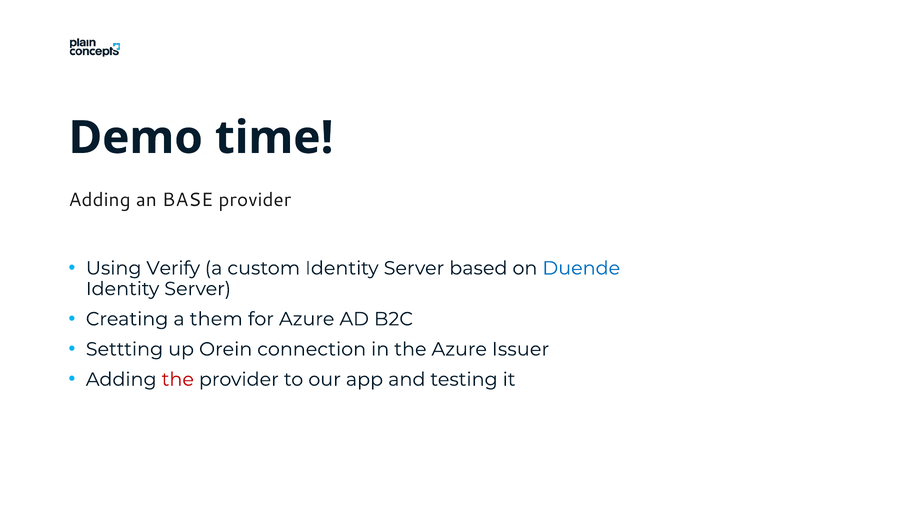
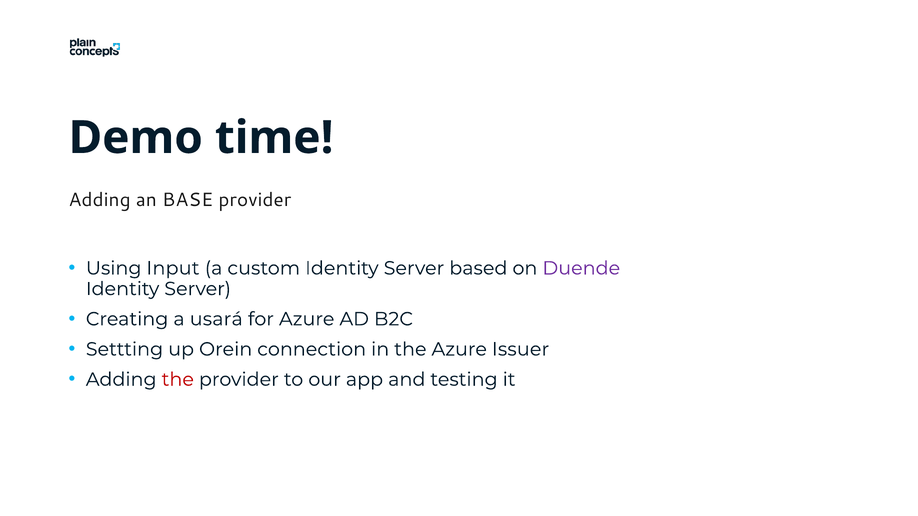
Verify: Verify -> Input
Duende colour: blue -> purple
them: them -> usará
